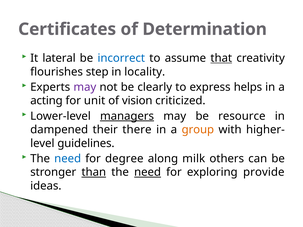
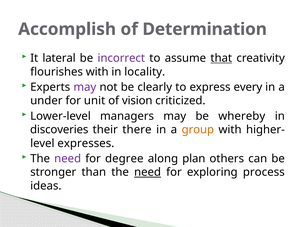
Certificates: Certificates -> Accomplish
incorrect colour: blue -> purple
flourishes step: step -> with
helps: helps -> every
acting: acting -> under
managers underline: present -> none
resource: resource -> whereby
dampened: dampened -> discoveries
guidelines: guidelines -> expresses
need at (68, 159) colour: blue -> purple
milk: milk -> plan
than underline: present -> none
provide: provide -> process
